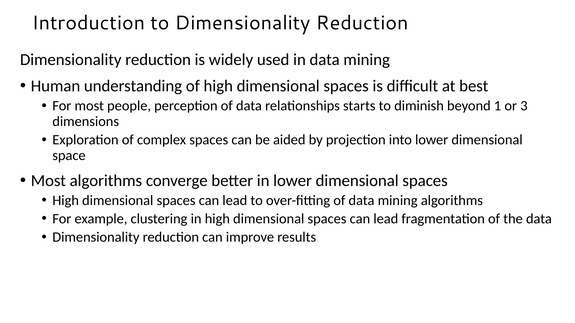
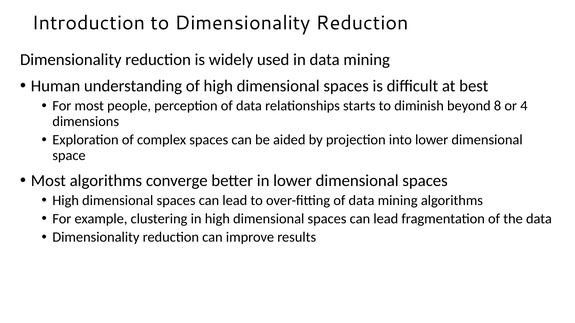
1: 1 -> 8
3: 3 -> 4
